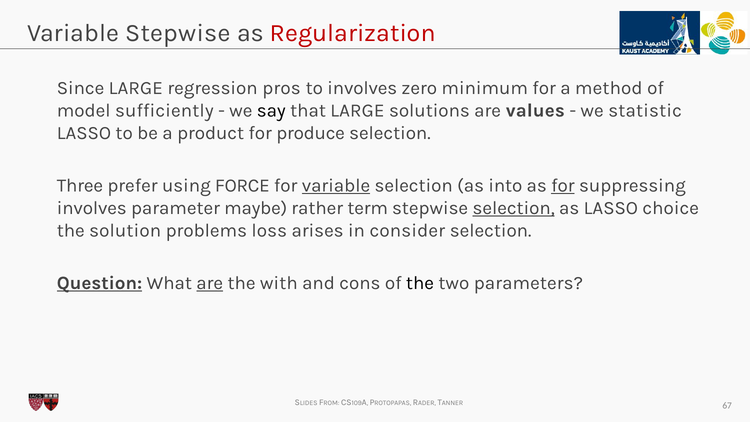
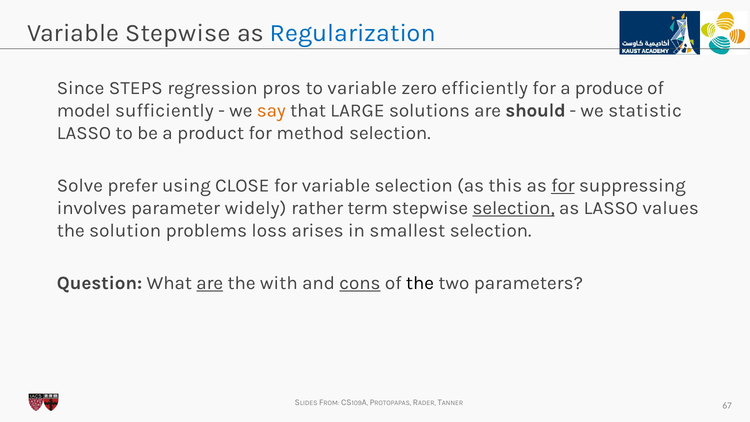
Regularization colour: red -> blue
Since LARGE: LARGE -> STEPS
to involves: involves -> variable
minimum: minimum -> efficiently
method: method -> produce
say colour: black -> orange
values: values -> should
produce: produce -> method
Three: Three -> Solve
FORCE: FORCE -> CLOSE
variable at (336, 185) underline: present -> none
into: into -> this
maybe: maybe -> widely
choice: choice -> values
consider: consider -> smallest
Question underline: present -> none
cons underline: none -> present
